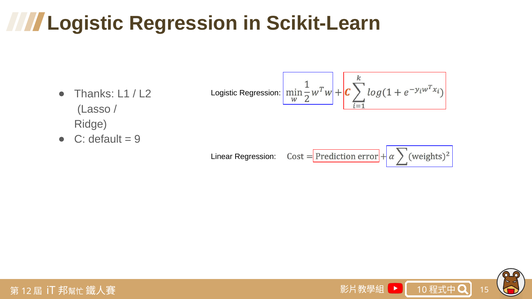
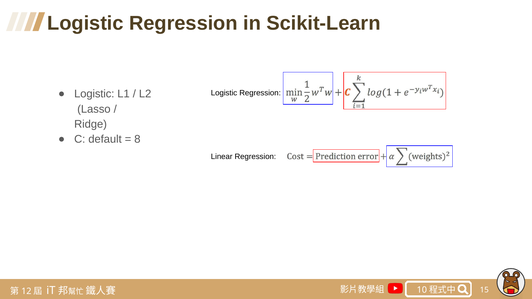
Thanks at (94, 94): Thanks -> Logistic
9: 9 -> 8
